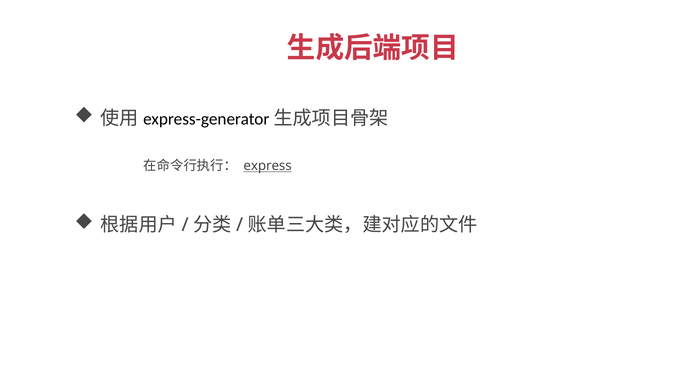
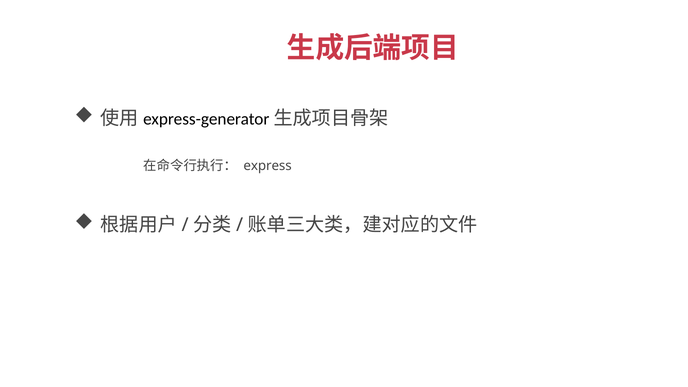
express underline: present -> none
